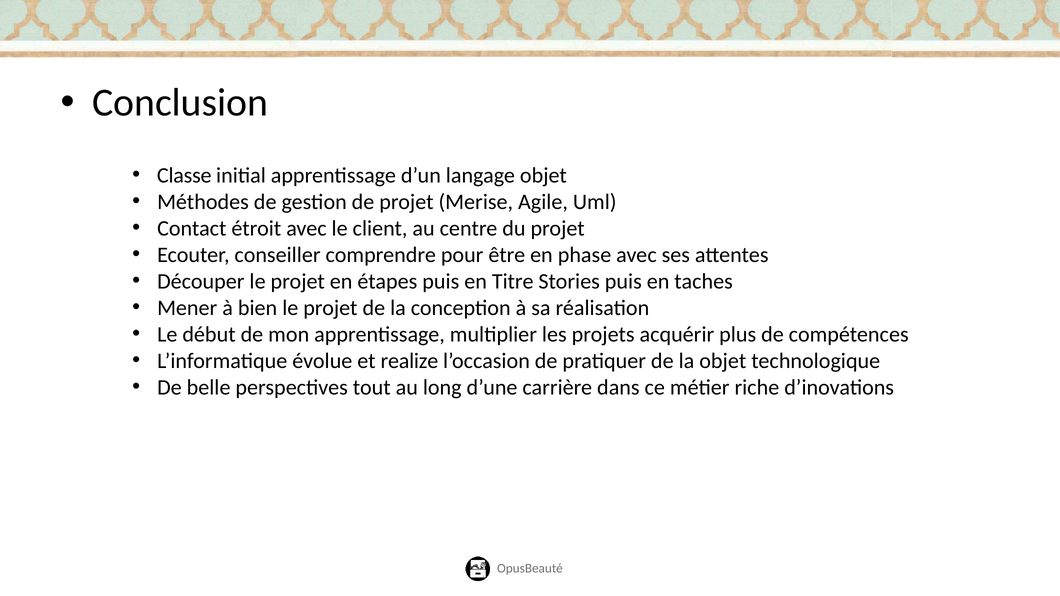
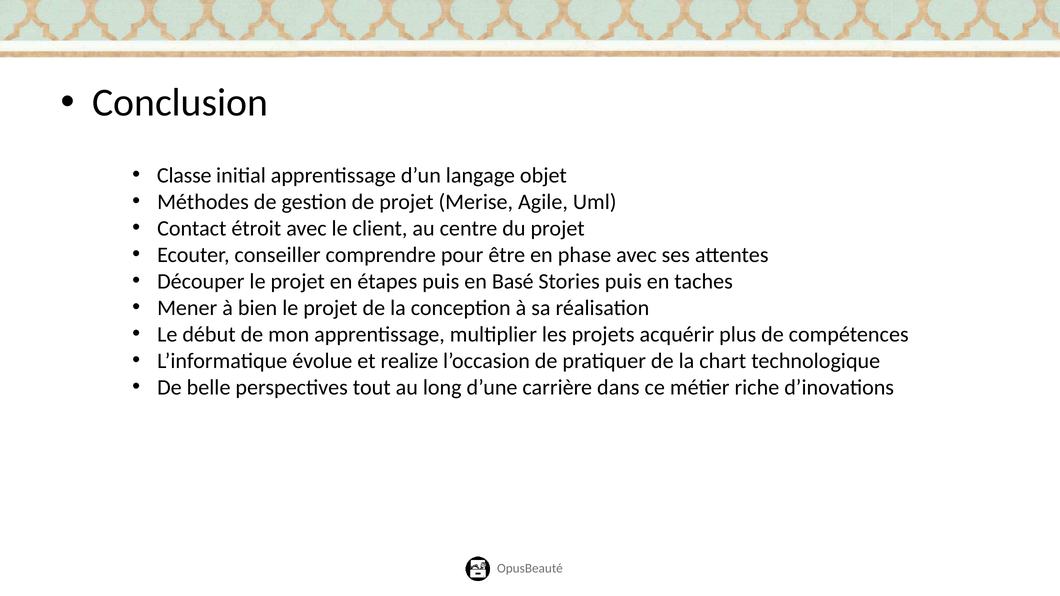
Titre: Titre -> Basé
la objet: objet -> chart
